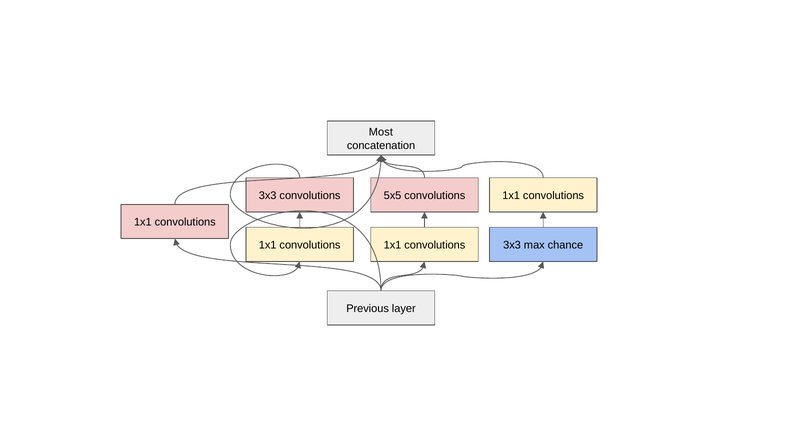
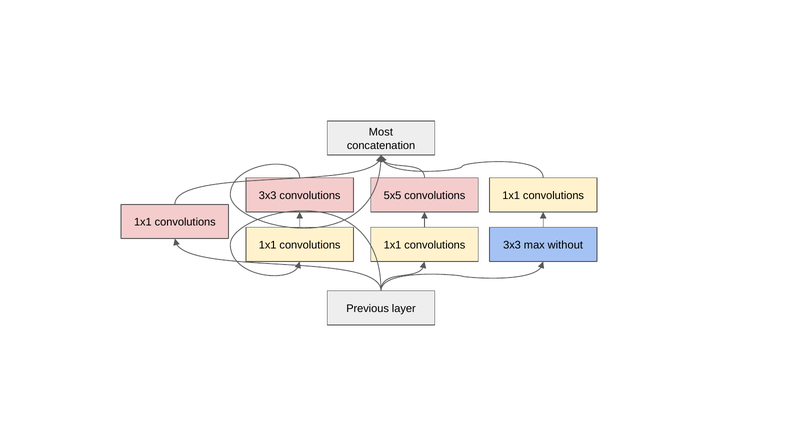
chance: chance -> without
